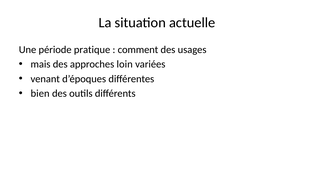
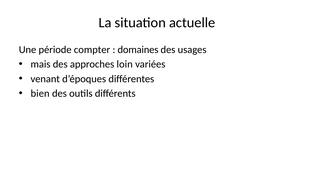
pratique: pratique -> compter
comment: comment -> domaines
